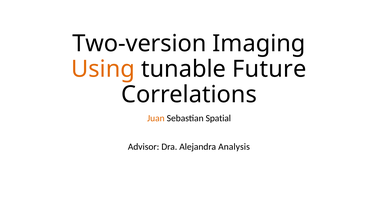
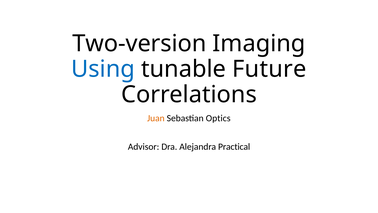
Using colour: orange -> blue
Spatial: Spatial -> Optics
Analysis: Analysis -> Practical
